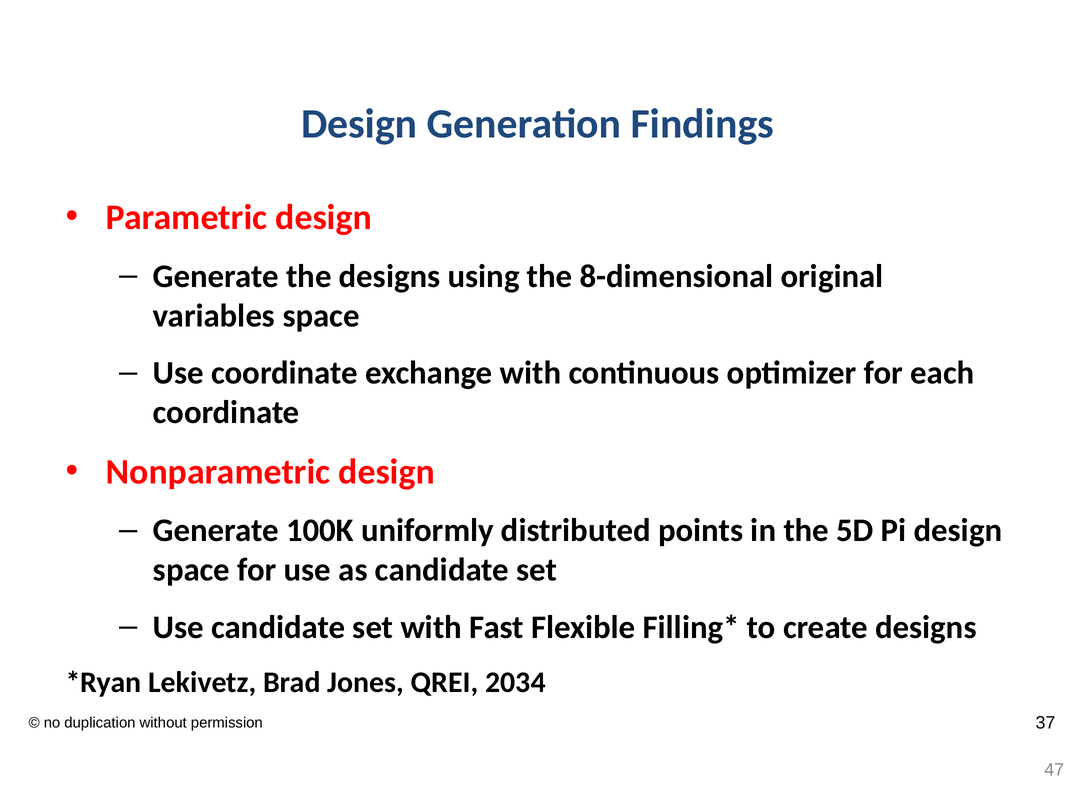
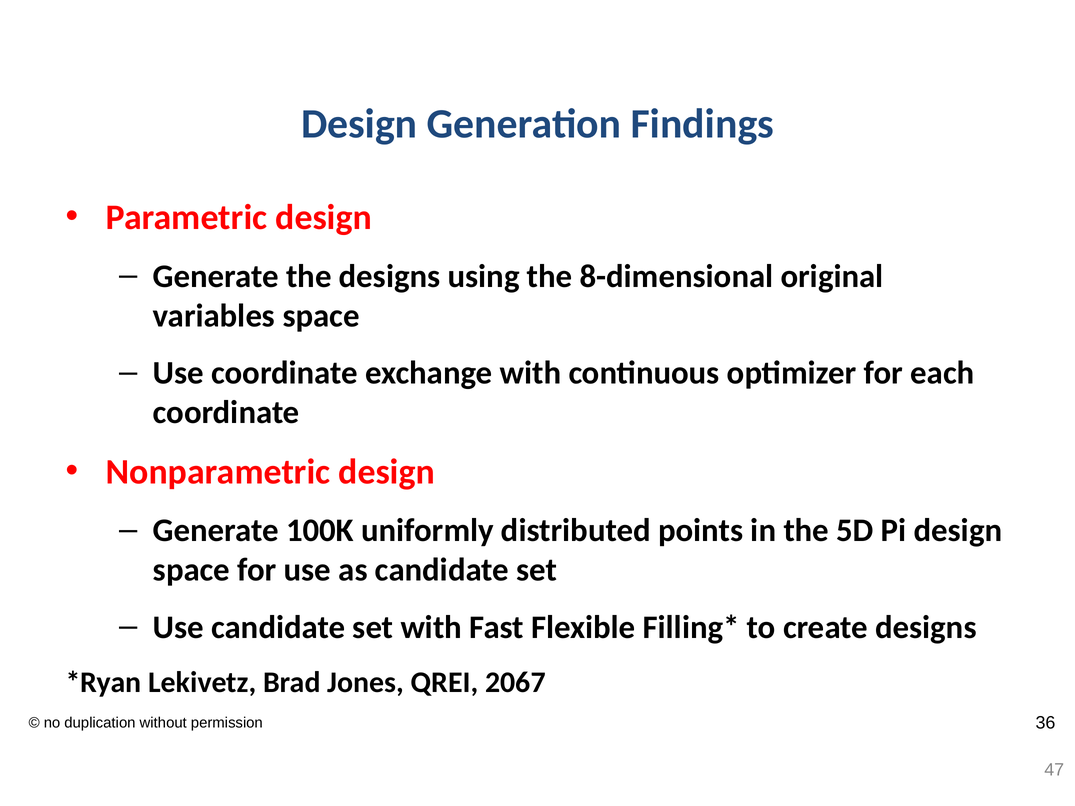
2034: 2034 -> 2067
37: 37 -> 36
